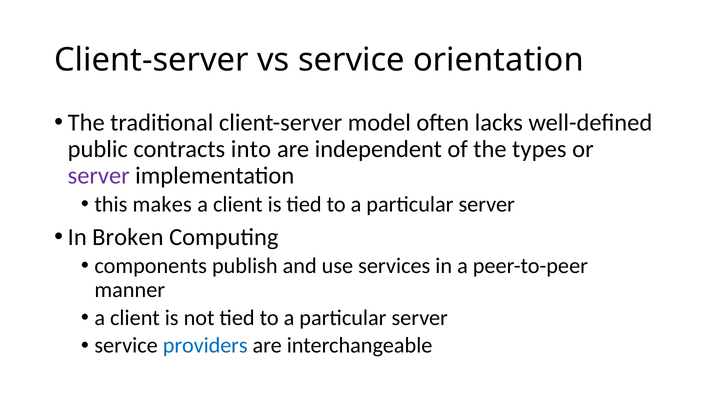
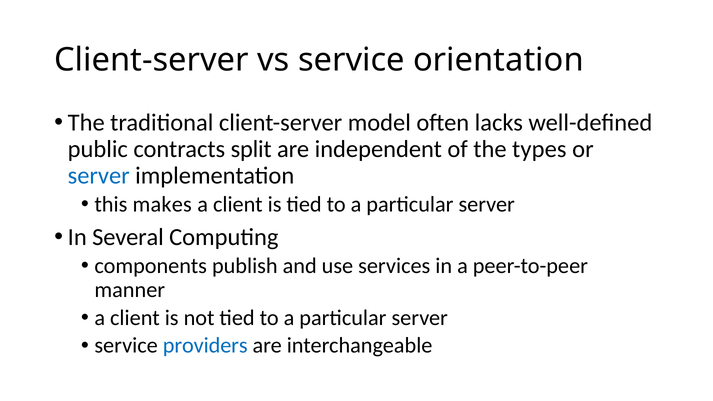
into: into -> split
server at (99, 175) colour: purple -> blue
Broken: Broken -> Several
